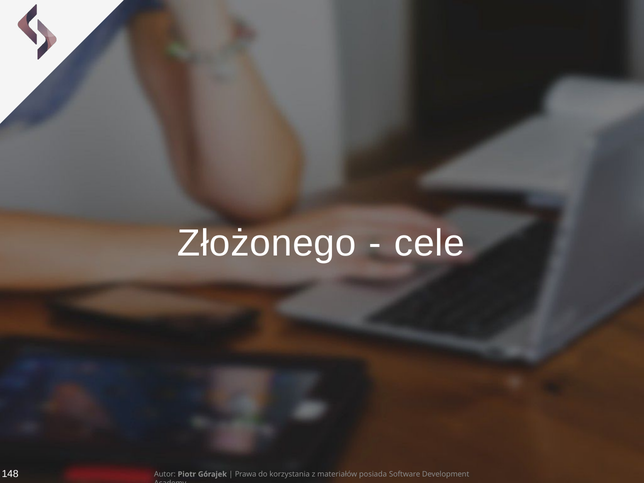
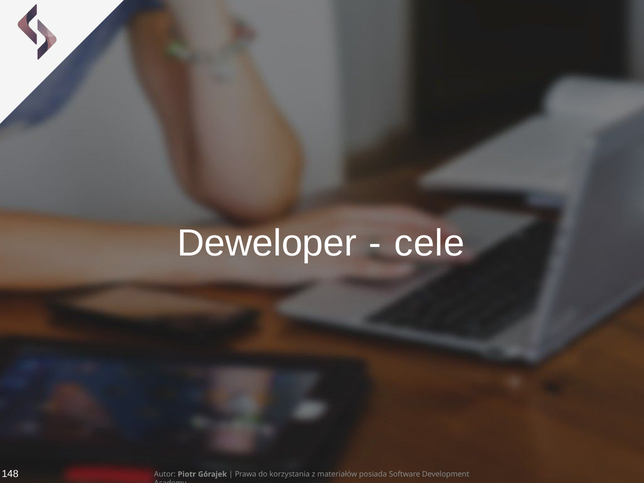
Złożonego: Złożonego -> Deweloper
